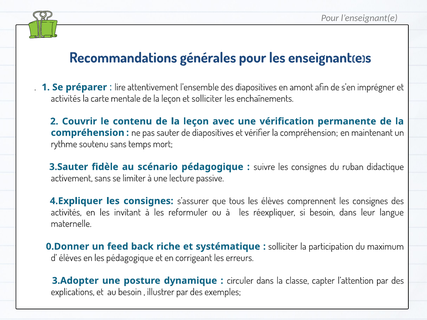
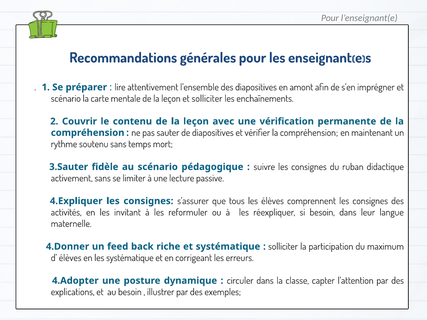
activités at (66, 99): activités -> scénario
0.Donner: 0.Donner -> 4.Donner
les pédagogique: pédagogique -> systématique
3.Adopter: 3.Adopter -> 4.Adopter
